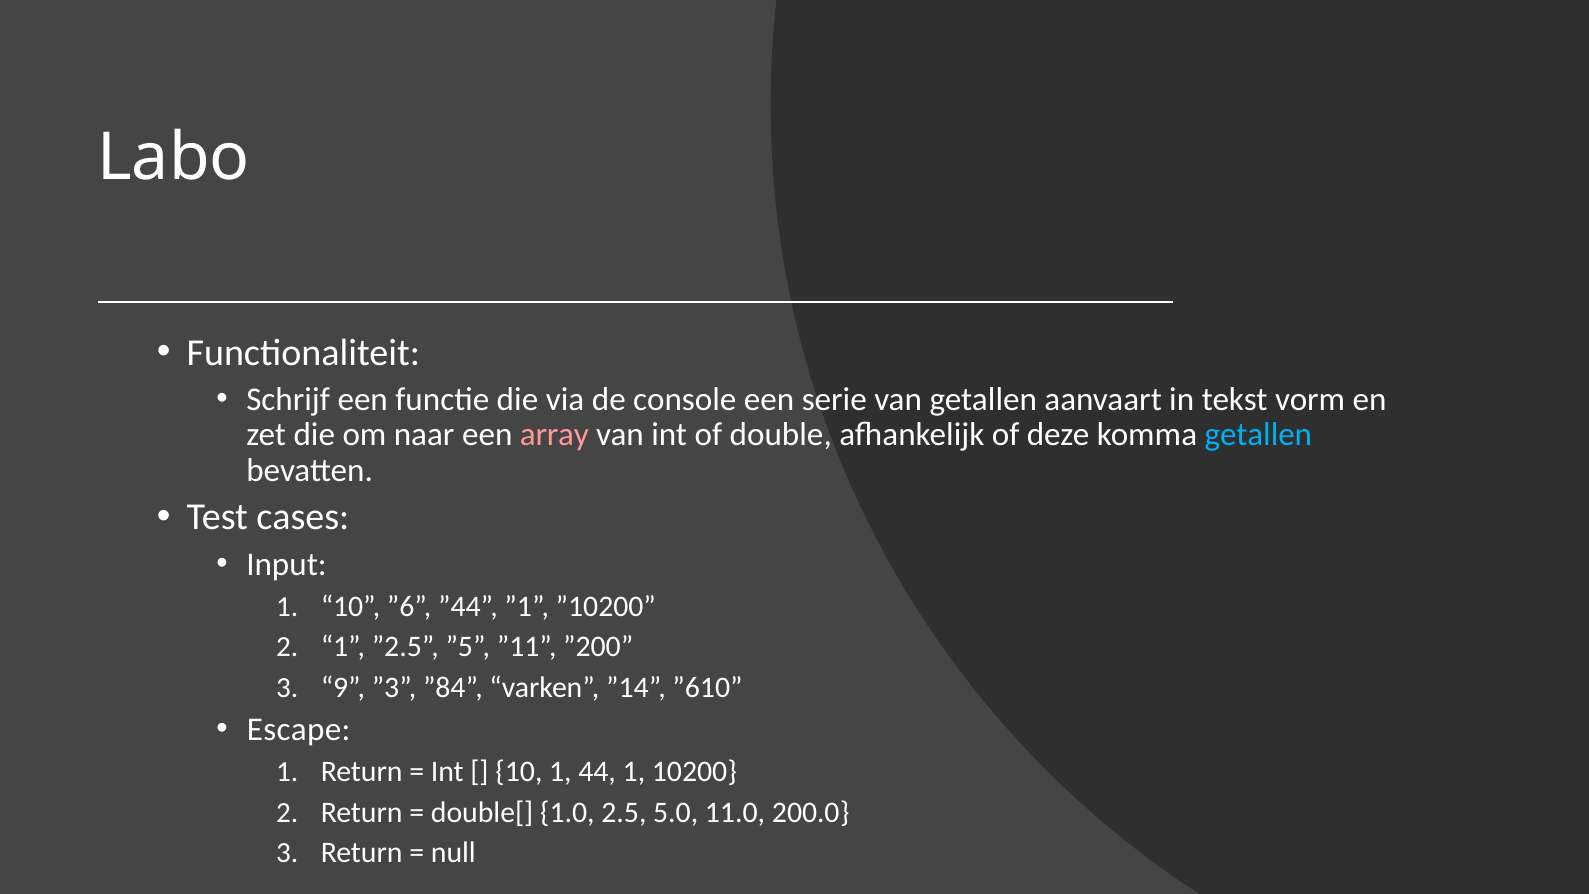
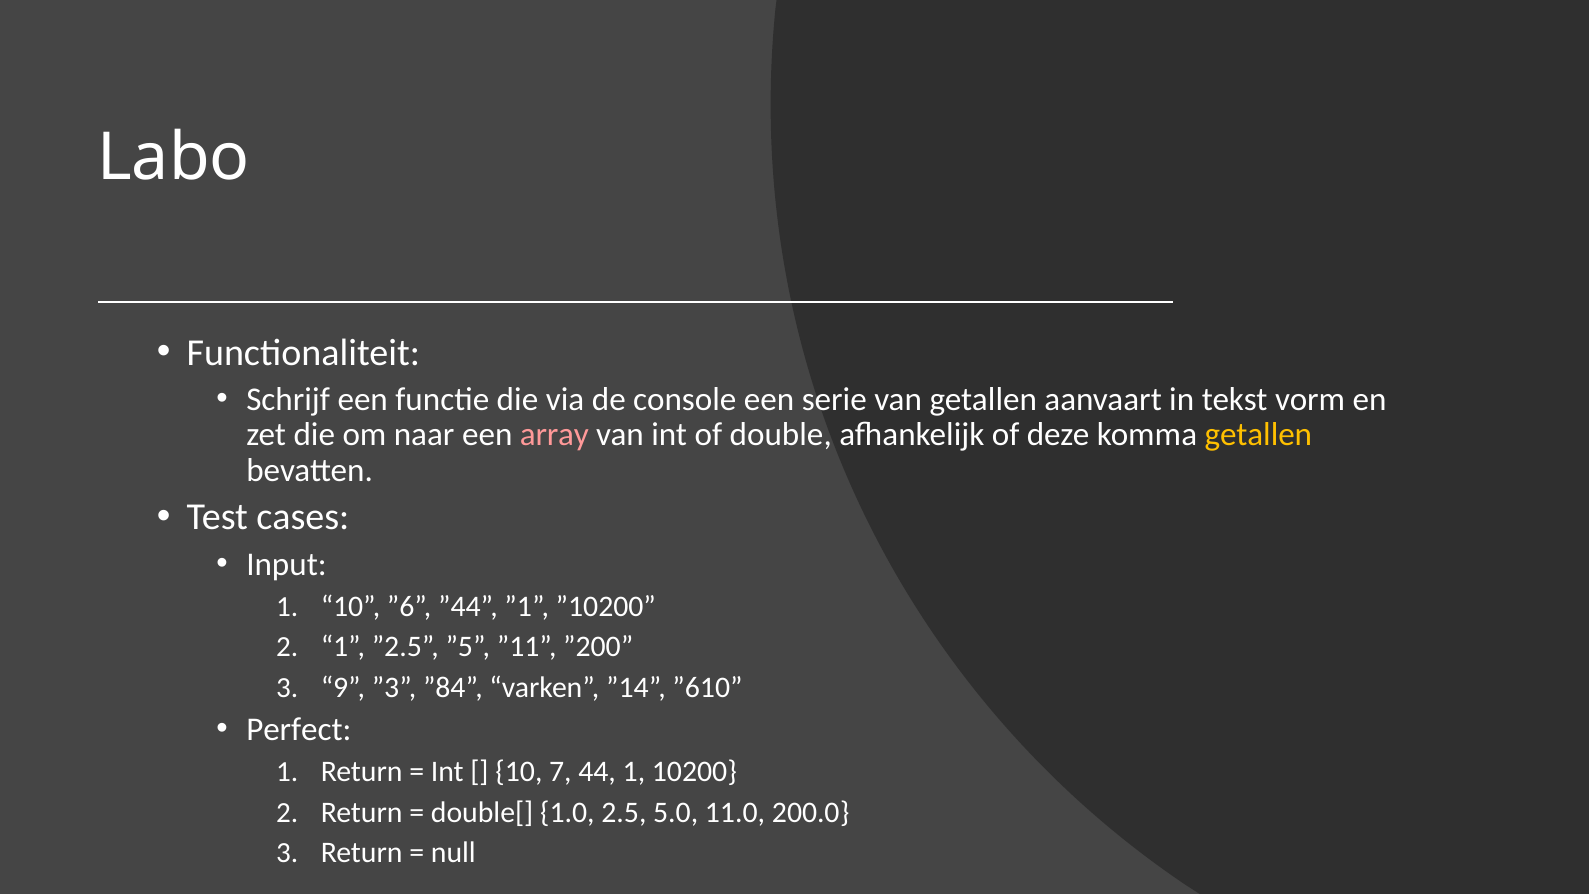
getallen at (1258, 435) colour: light blue -> yellow
Escape: Escape -> Perfect
10 1: 1 -> 7
